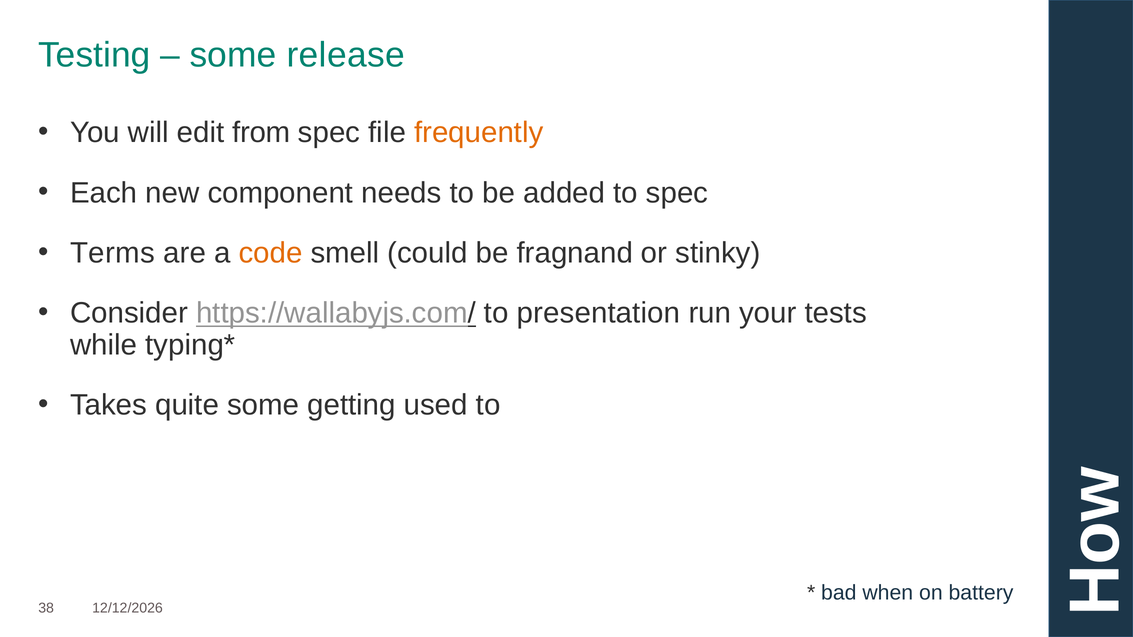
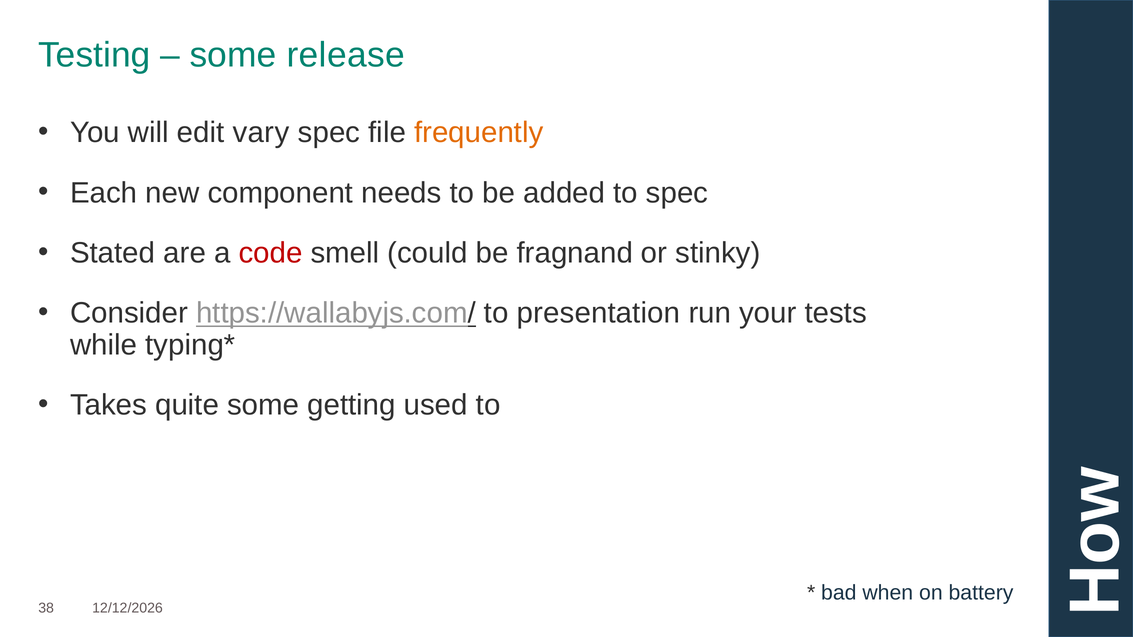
from: from -> vary
Terms: Terms -> Stated
code colour: orange -> red
